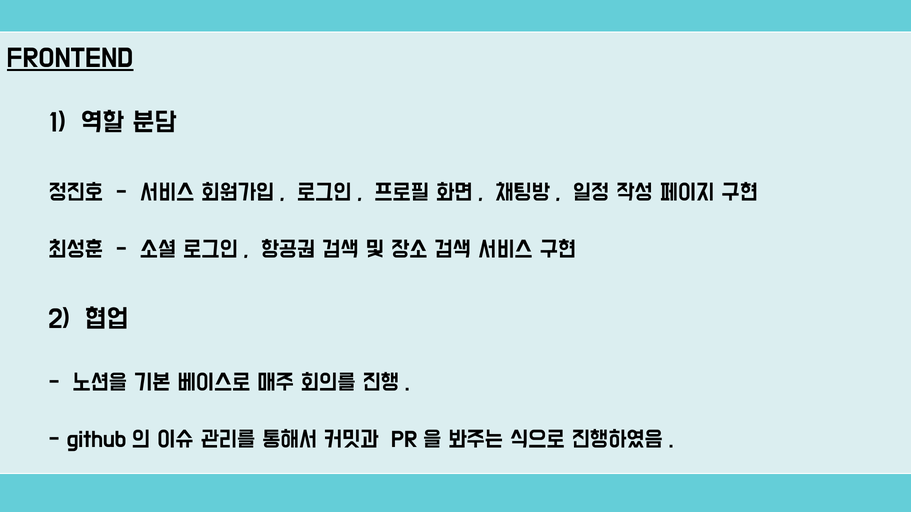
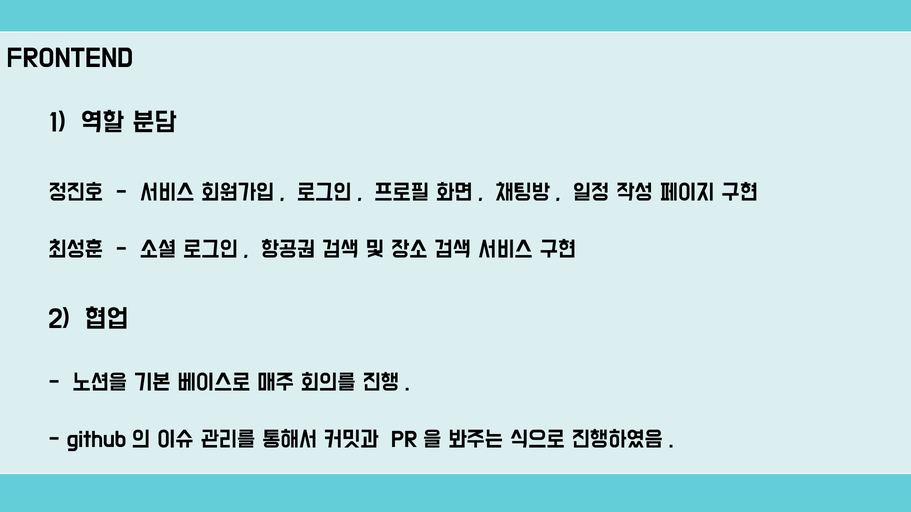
FRONTEND underline: present -> none
